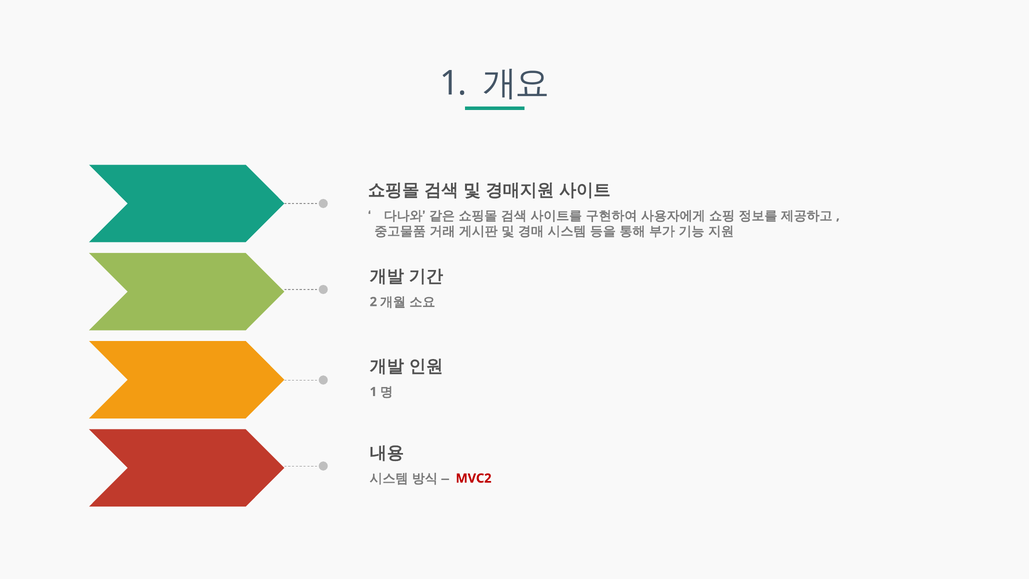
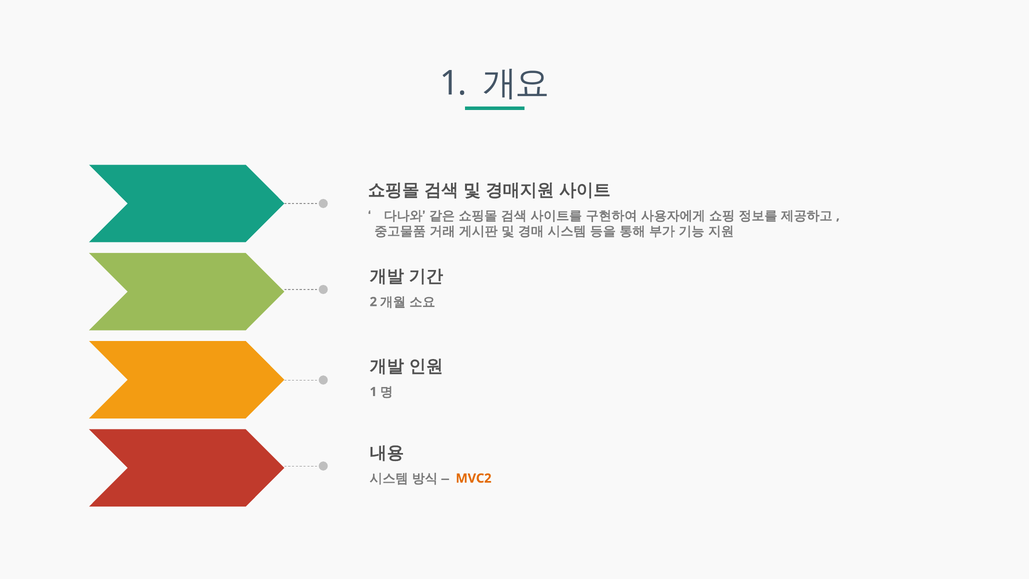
MVC2 colour: red -> orange
